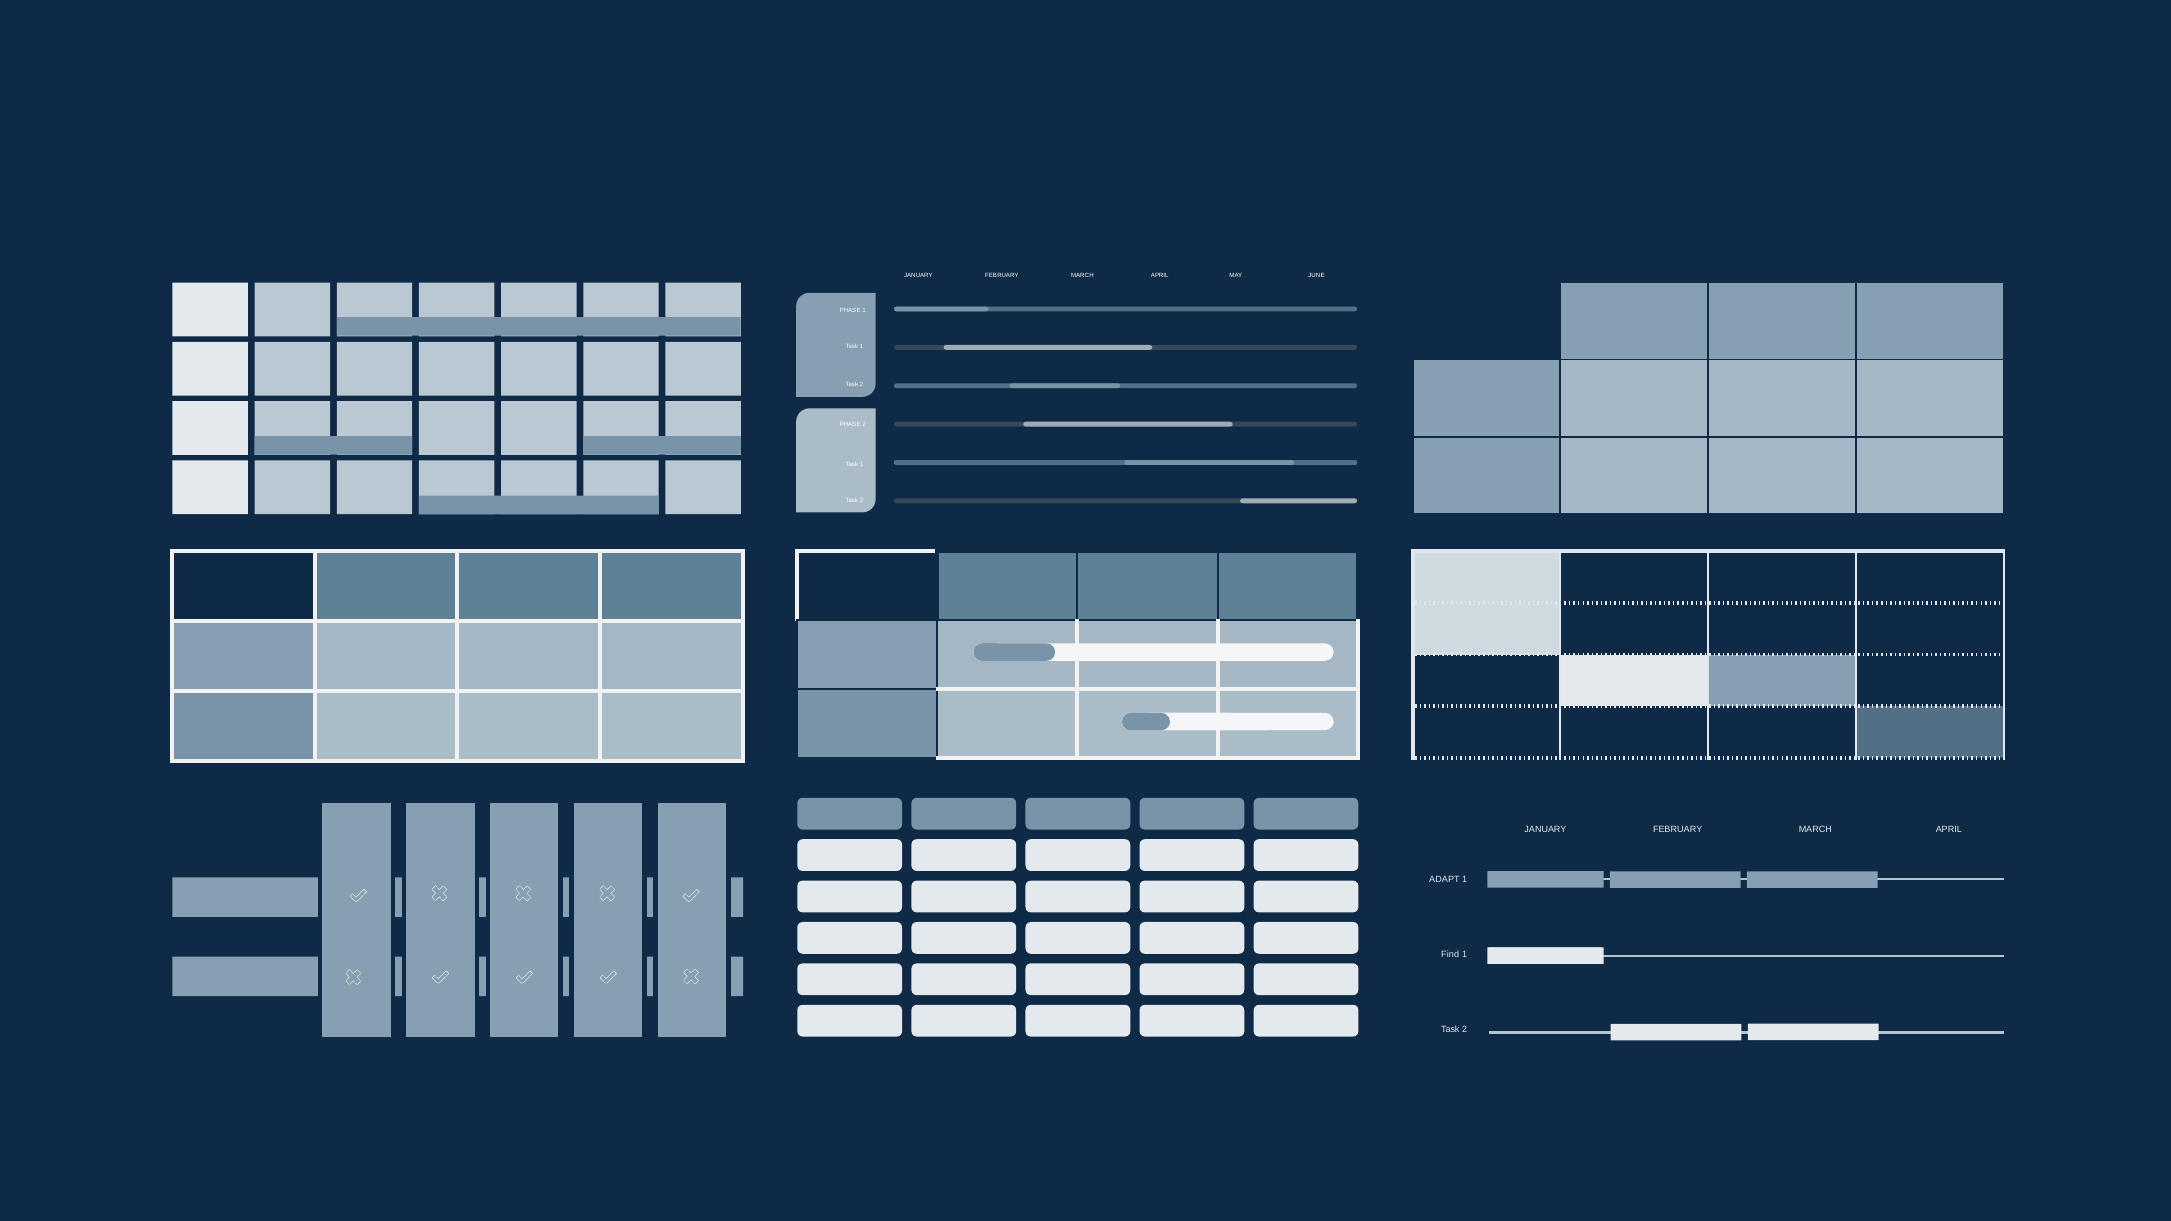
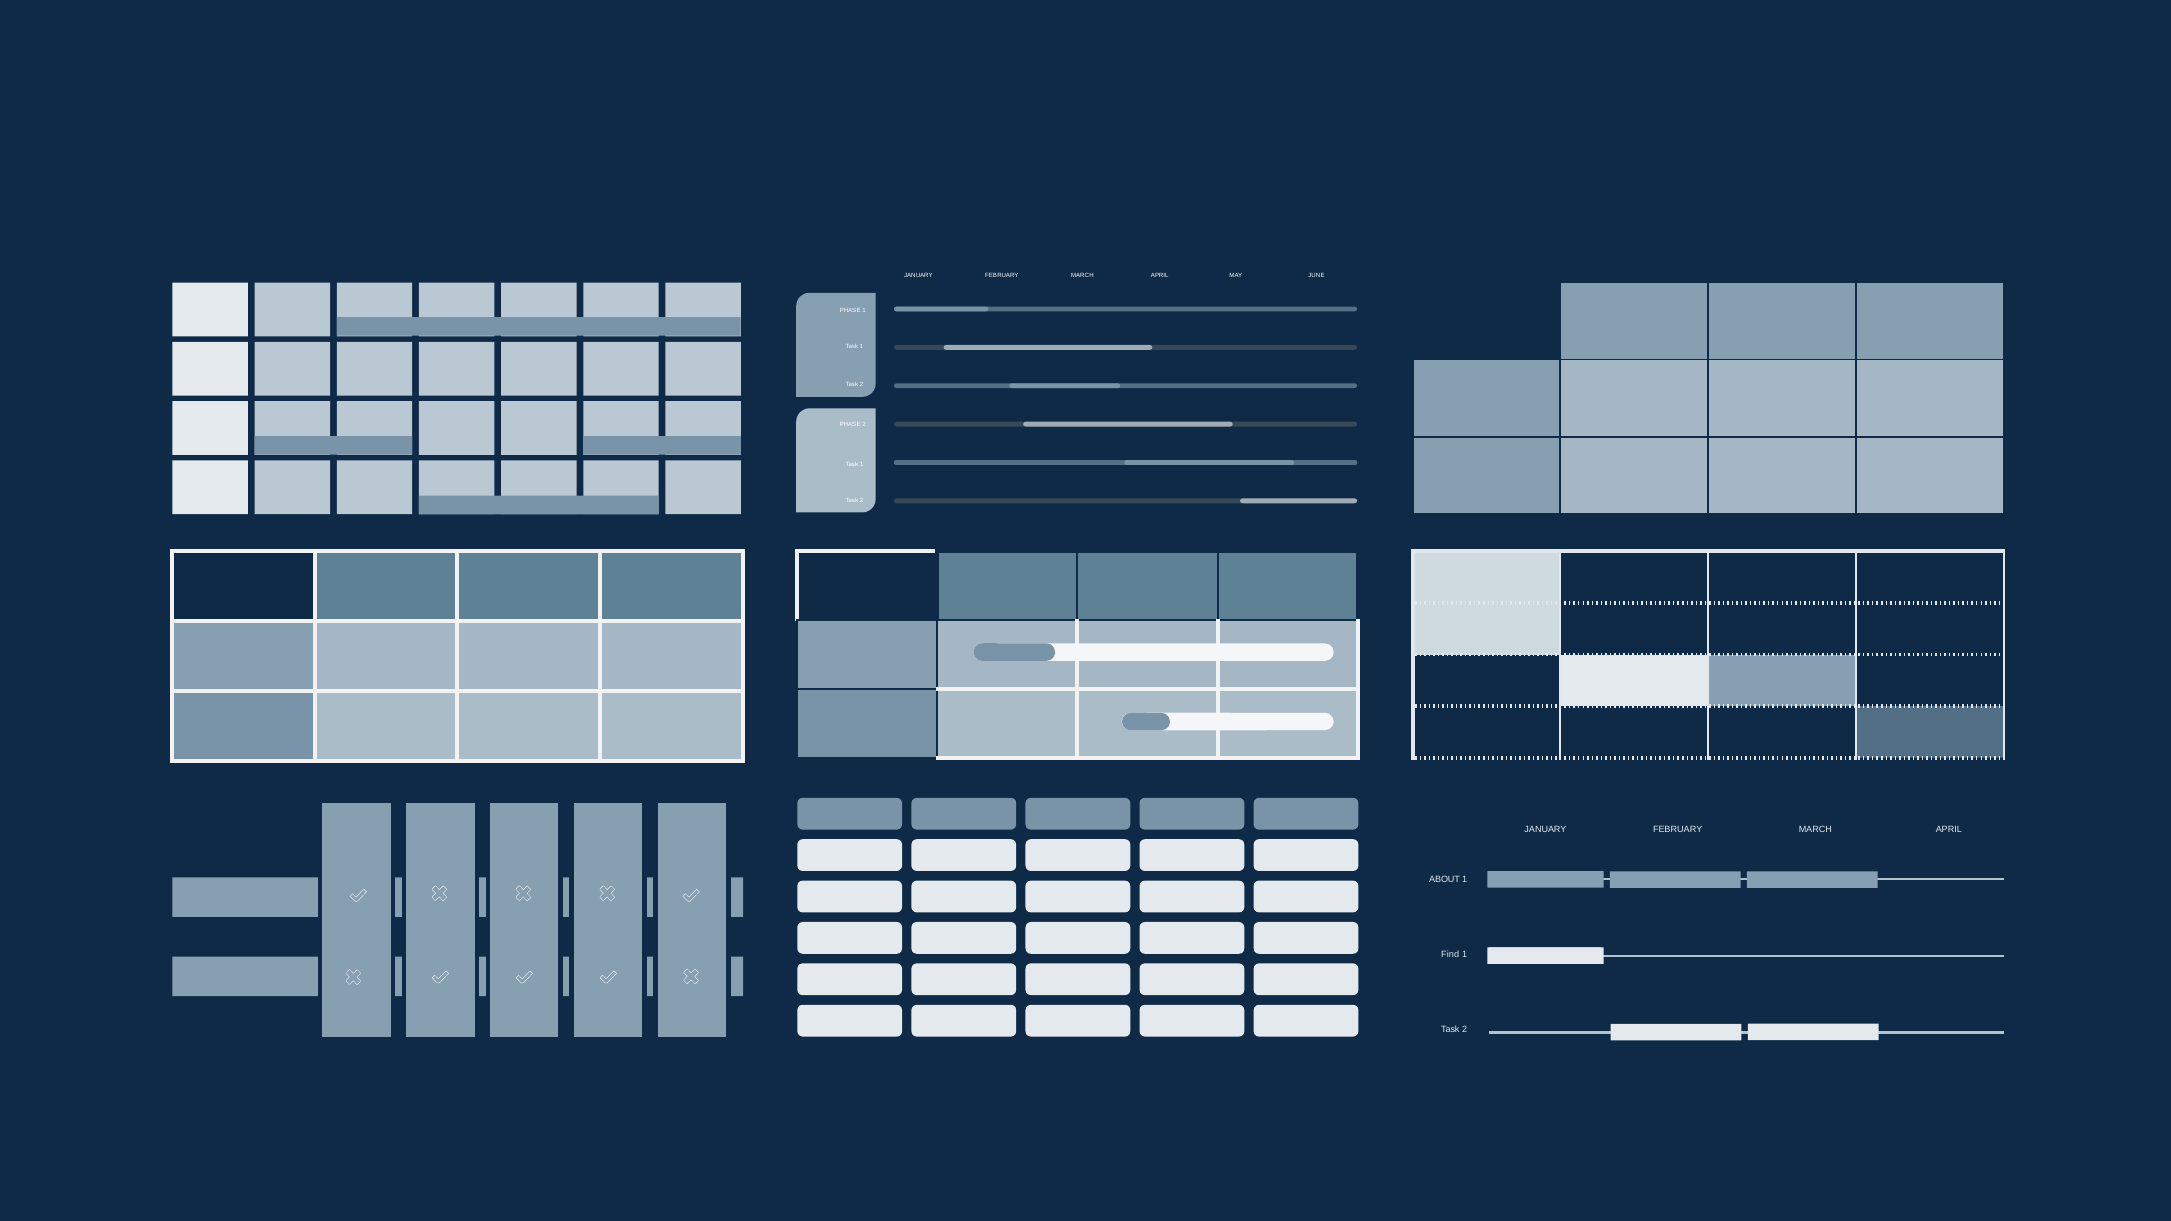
ADAPT: ADAPT -> ABOUT
